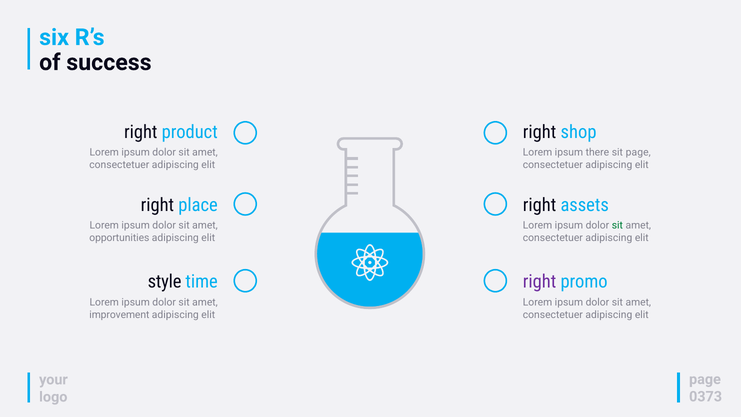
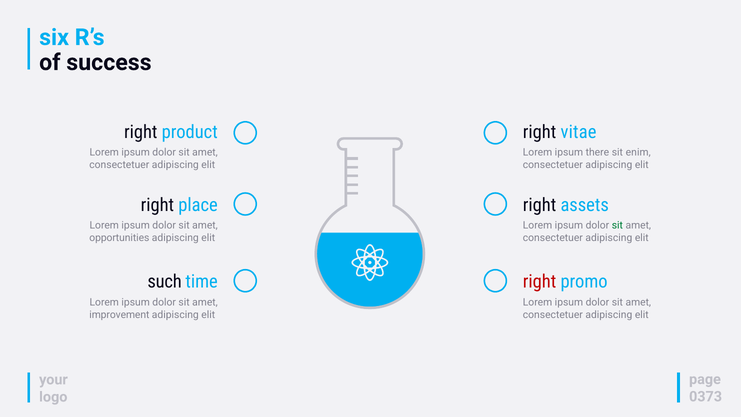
shop: shop -> vitae
sit page: page -> enim
style: style -> such
right at (540, 282) colour: purple -> red
